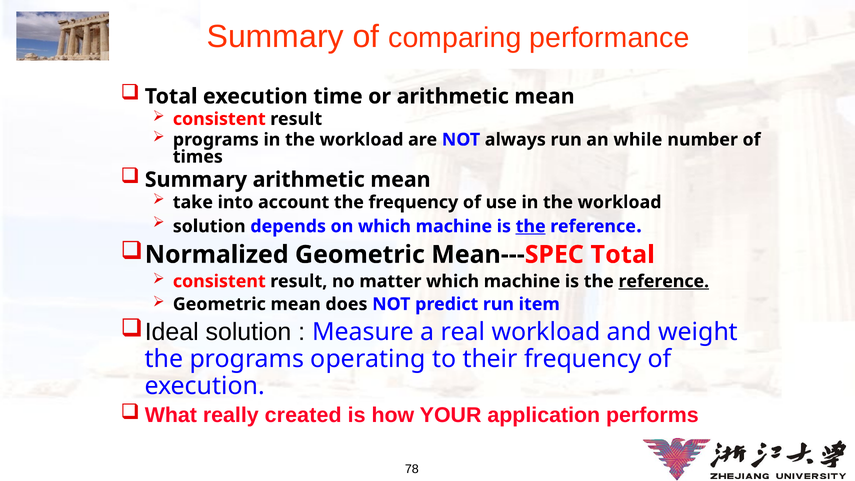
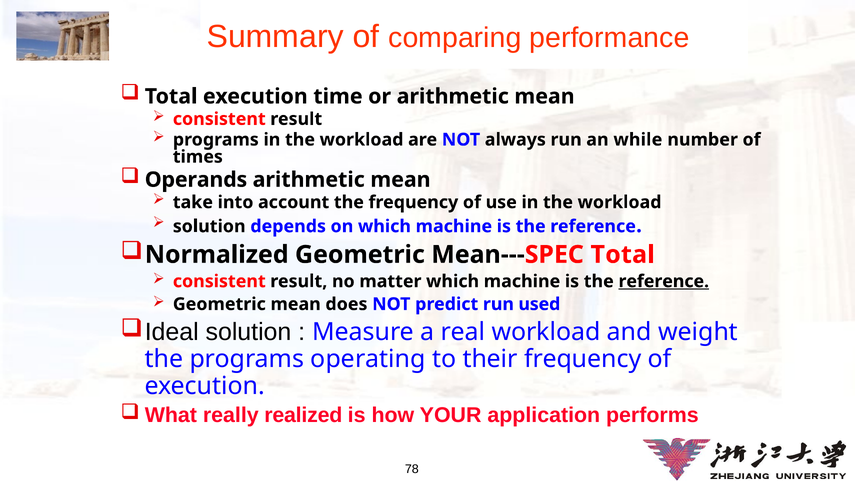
Summary at (196, 180): Summary -> Operands
the at (531, 226) underline: present -> none
item: item -> used
created: created -> realized
